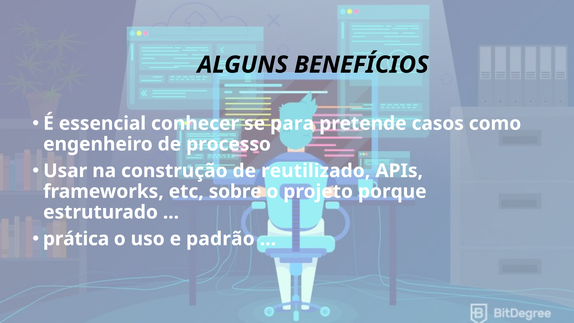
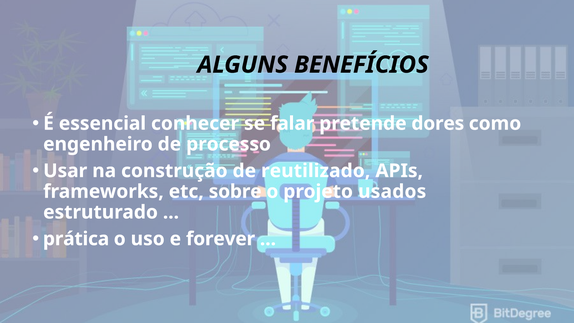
para: para -> falar
casos: casos -> dores
porque: porque -> usados
padrão: padrão -> forever
